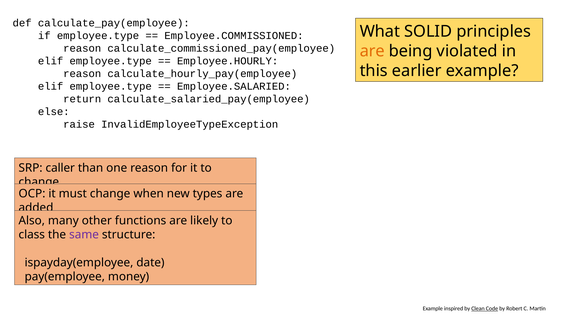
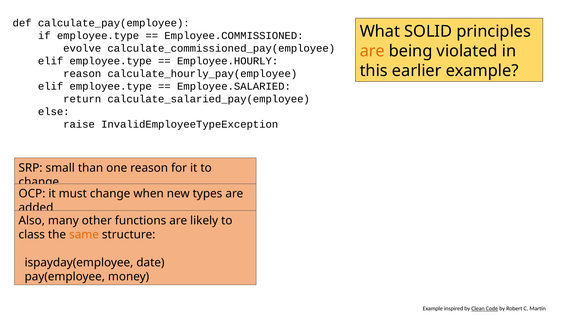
reason at (82, 48): reason -> evolve
caller: caller -> small
same colour: purple -> orange
